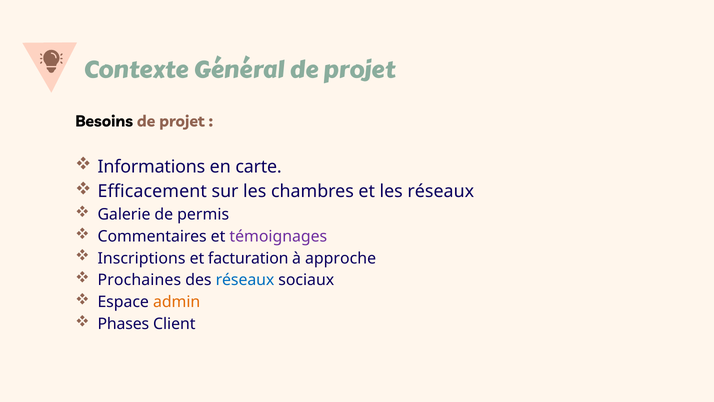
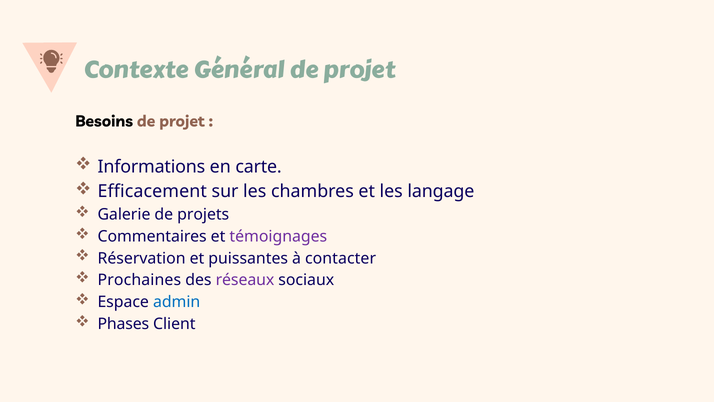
les réseaux: réseaux -> langage
permis: permis -> projets
Inscriptions: Inscriptions -> Réservation
facturation: facturation -> puissantes
approche: approche -> contacter
réseaux at (245, 280) colour: blue -> purple
admin colour: orange -> blue
